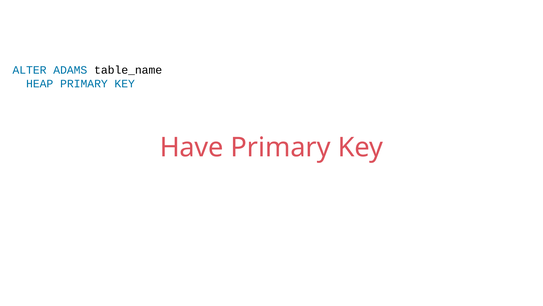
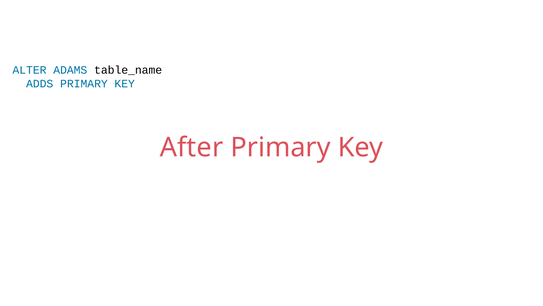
HEAP: HEAP -> ADDS
Have: Have -> After
